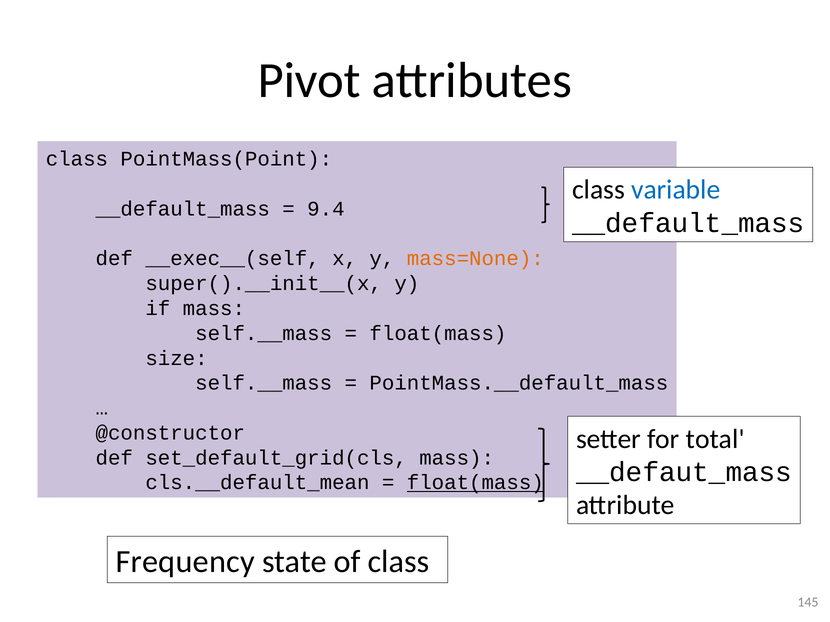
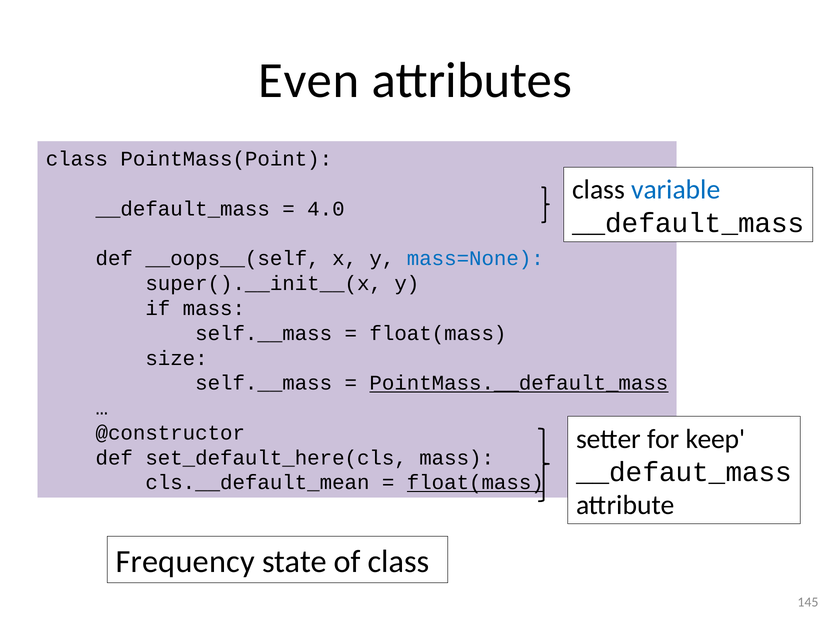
Pivot: Pivot -> Even
9.4: 9.4 -> 4.0
__exec__(self: __exec__(self -> __oops__(self
mass=None colour: orange -> blue
PointMass.__default_mass underline: none -> present
total: total -> keep
set_default_grid(cls: set_default_grid(cls -> set_default_here(cls
